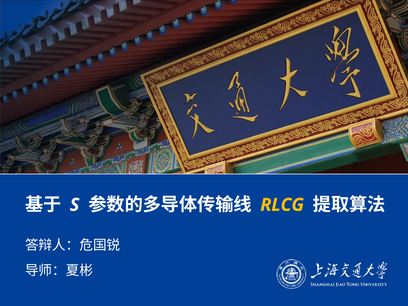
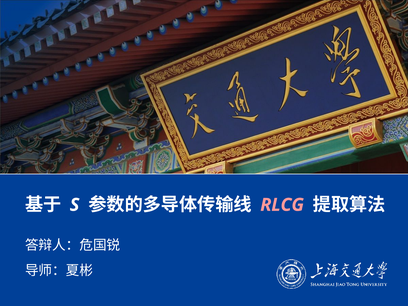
RLCG colour: yellow -> pink
